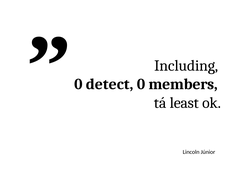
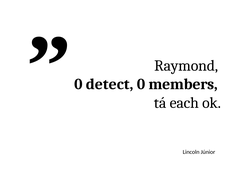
Including: Including -> Raymond
least: least -> each
